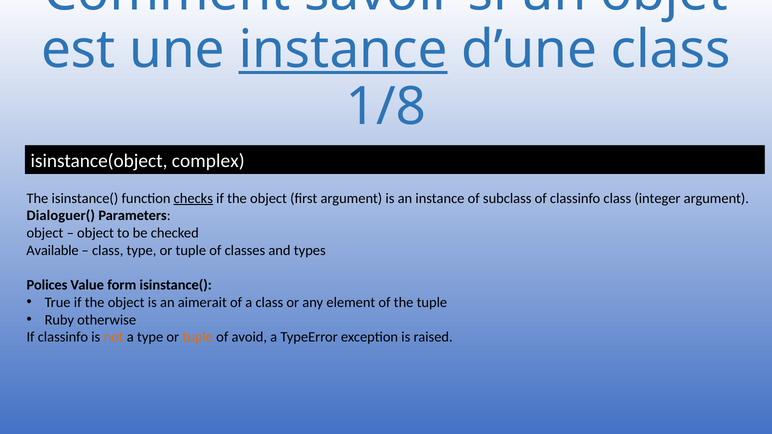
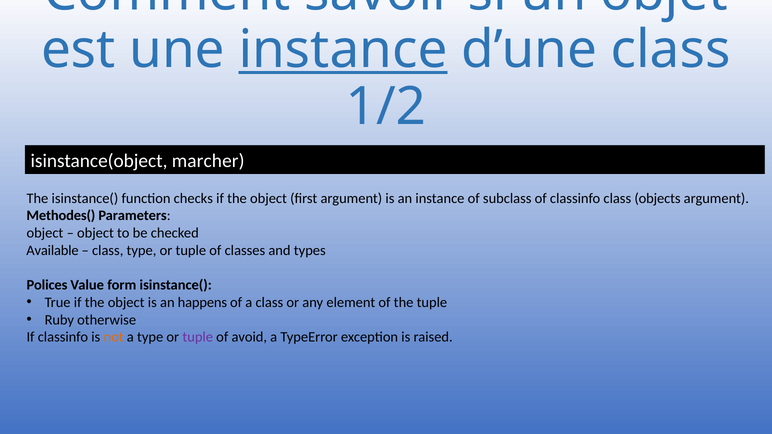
1/8: 1/8 -> 1/2
complex: complex -> marcher
checks underline: present -> none
integer: integer -> objects
Dialoguer(: Dialoguer( -> Methodes(
aimerait: aimerait -> happens
tuple at (198, 337) colour: orange -> purple
